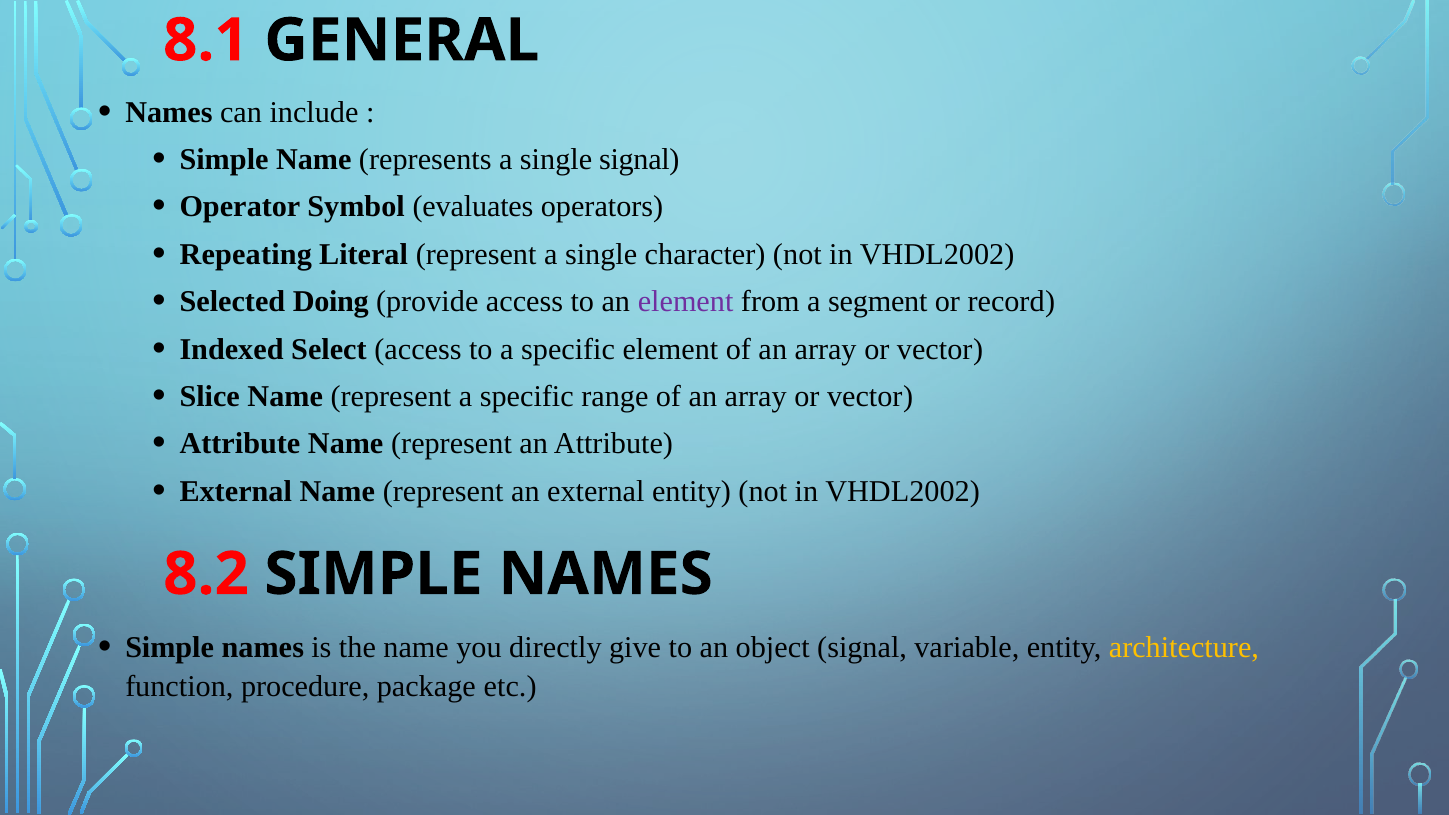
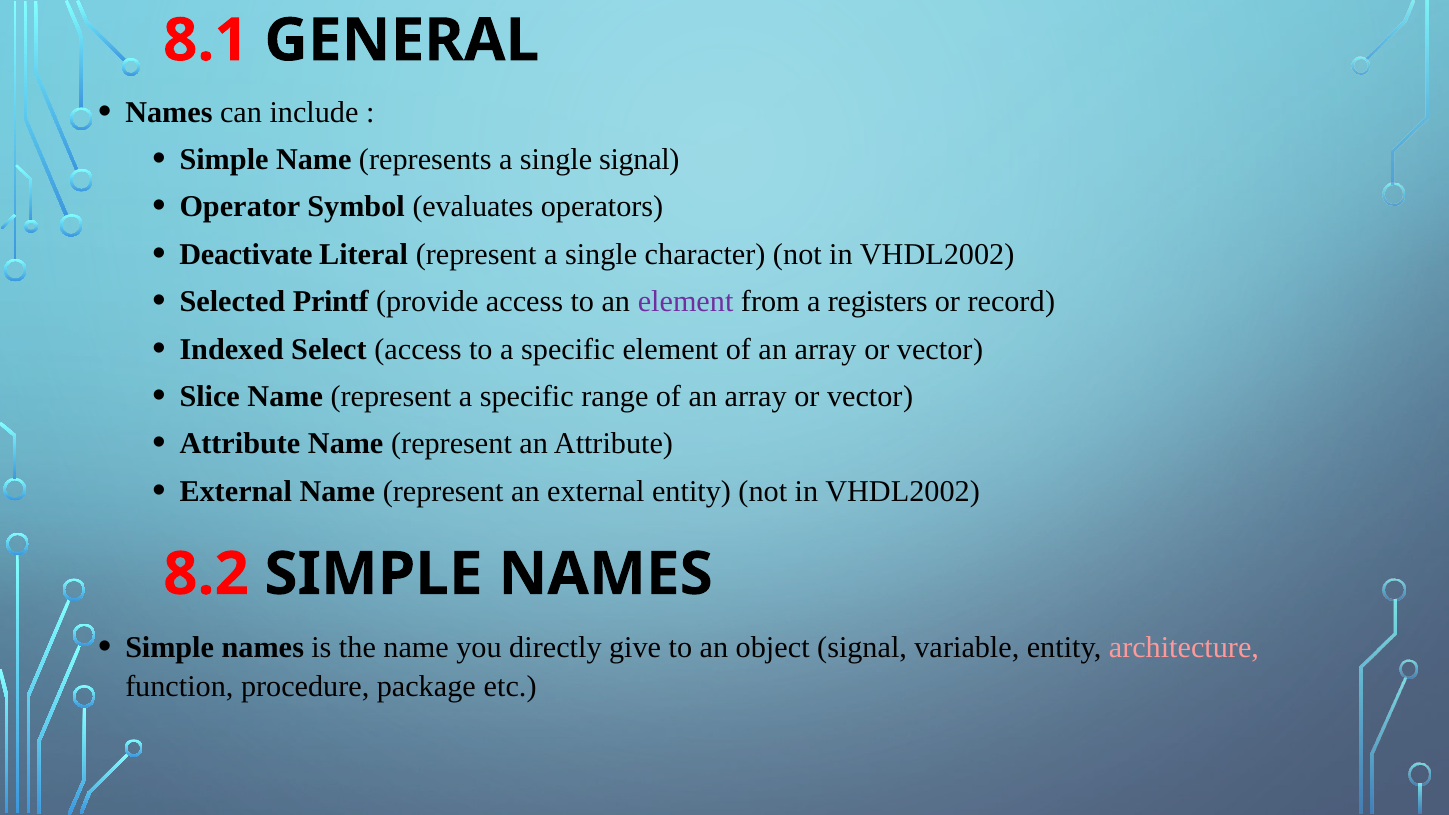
Repeating: Repeating -> Deactivate
Doing: Doing -> Printf
segment: segment -> registers
architecture colour: yellow -> pink
